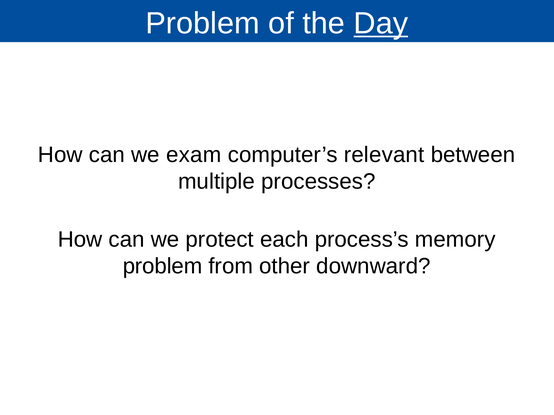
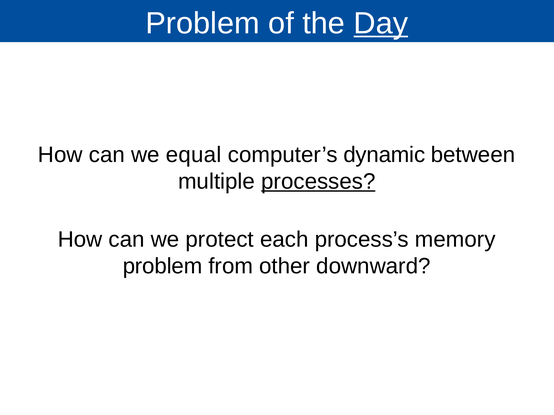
exam: exam -> equal
relevant: relevant -> dynamic
processes underline: none -> present
